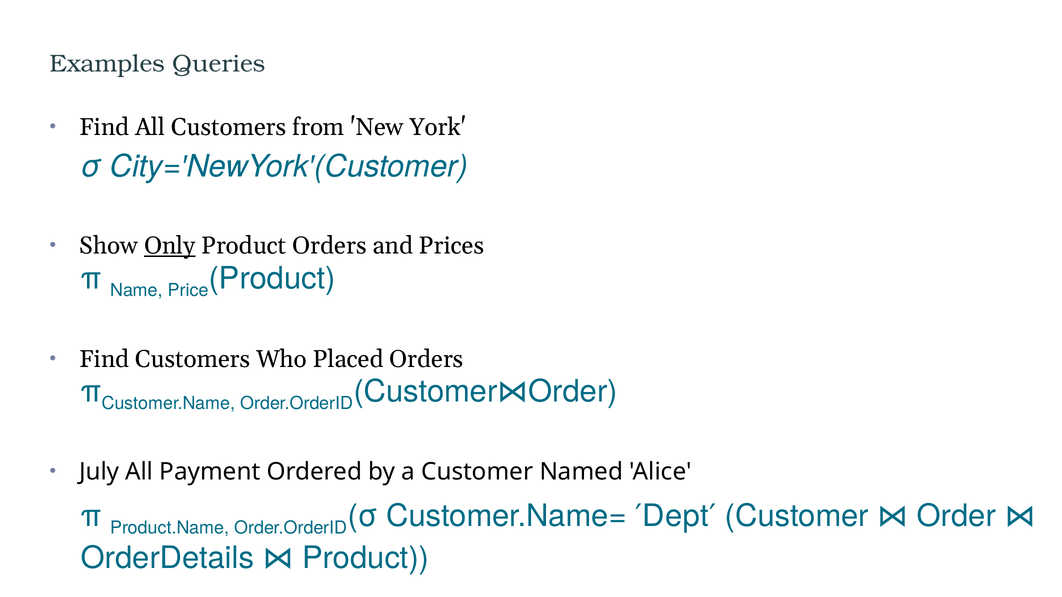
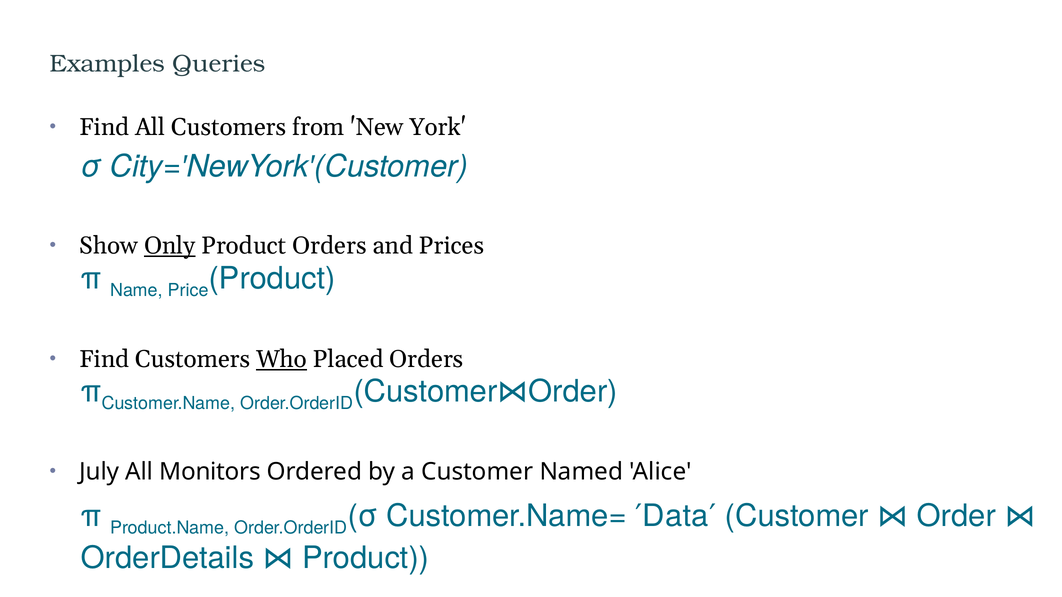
Who underline: none -> present
Payment: Payment -> Monitors
Dept: Dept -> Data
